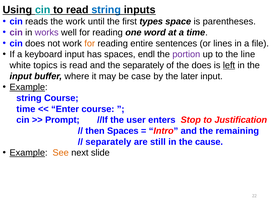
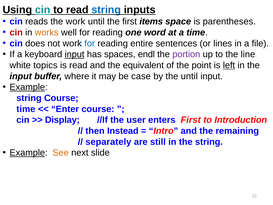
types: types -> items
cin at (16, 32) colour: purple -> red
works colour: purple -> orange
for at (90, 43) colour: orange -> blue
input at (75, 54) underline: none -> present
the separately: separately -> equivalent
the does: does -> point
the later: later -> until
Prompt: Prompt -> Display
enters Stop: Stop -> First
Justification: Justification -> Introduction
then Spaces: Spaces -> Instead
the cause: cause -> string
